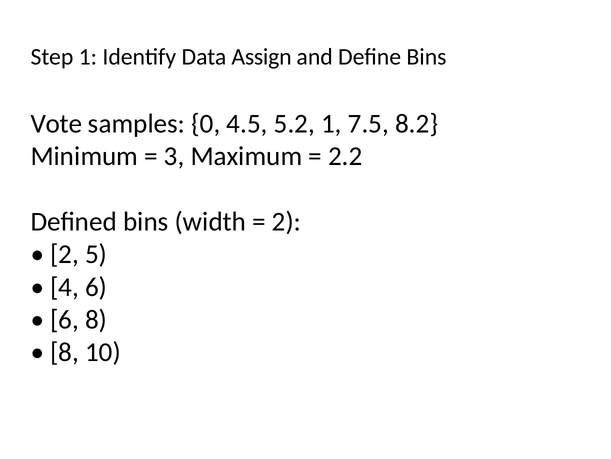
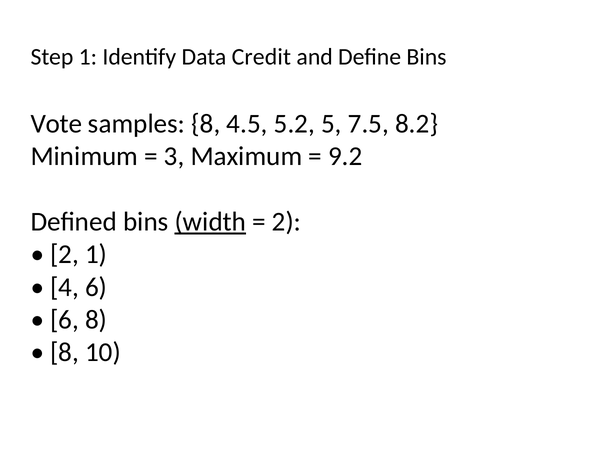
Assign: Assign -> Credit
samples 0: 0 -> 8
5.2 1: 1 -> 5
2.2: 2.2 -> 9.2
width underline: none -> present
2 5: 5 -> 1
